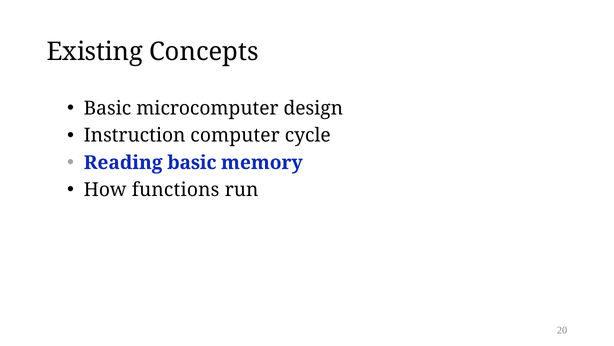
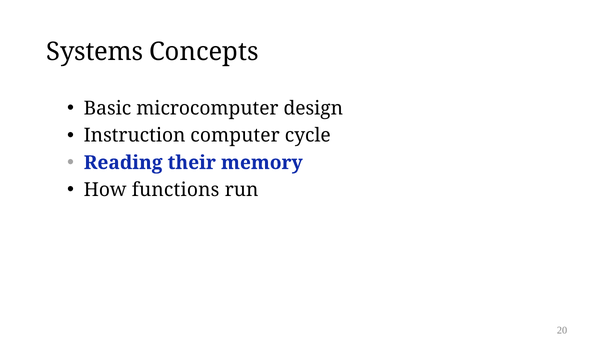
Existing: Existing -> Systems
Reading basic: basic -> their
